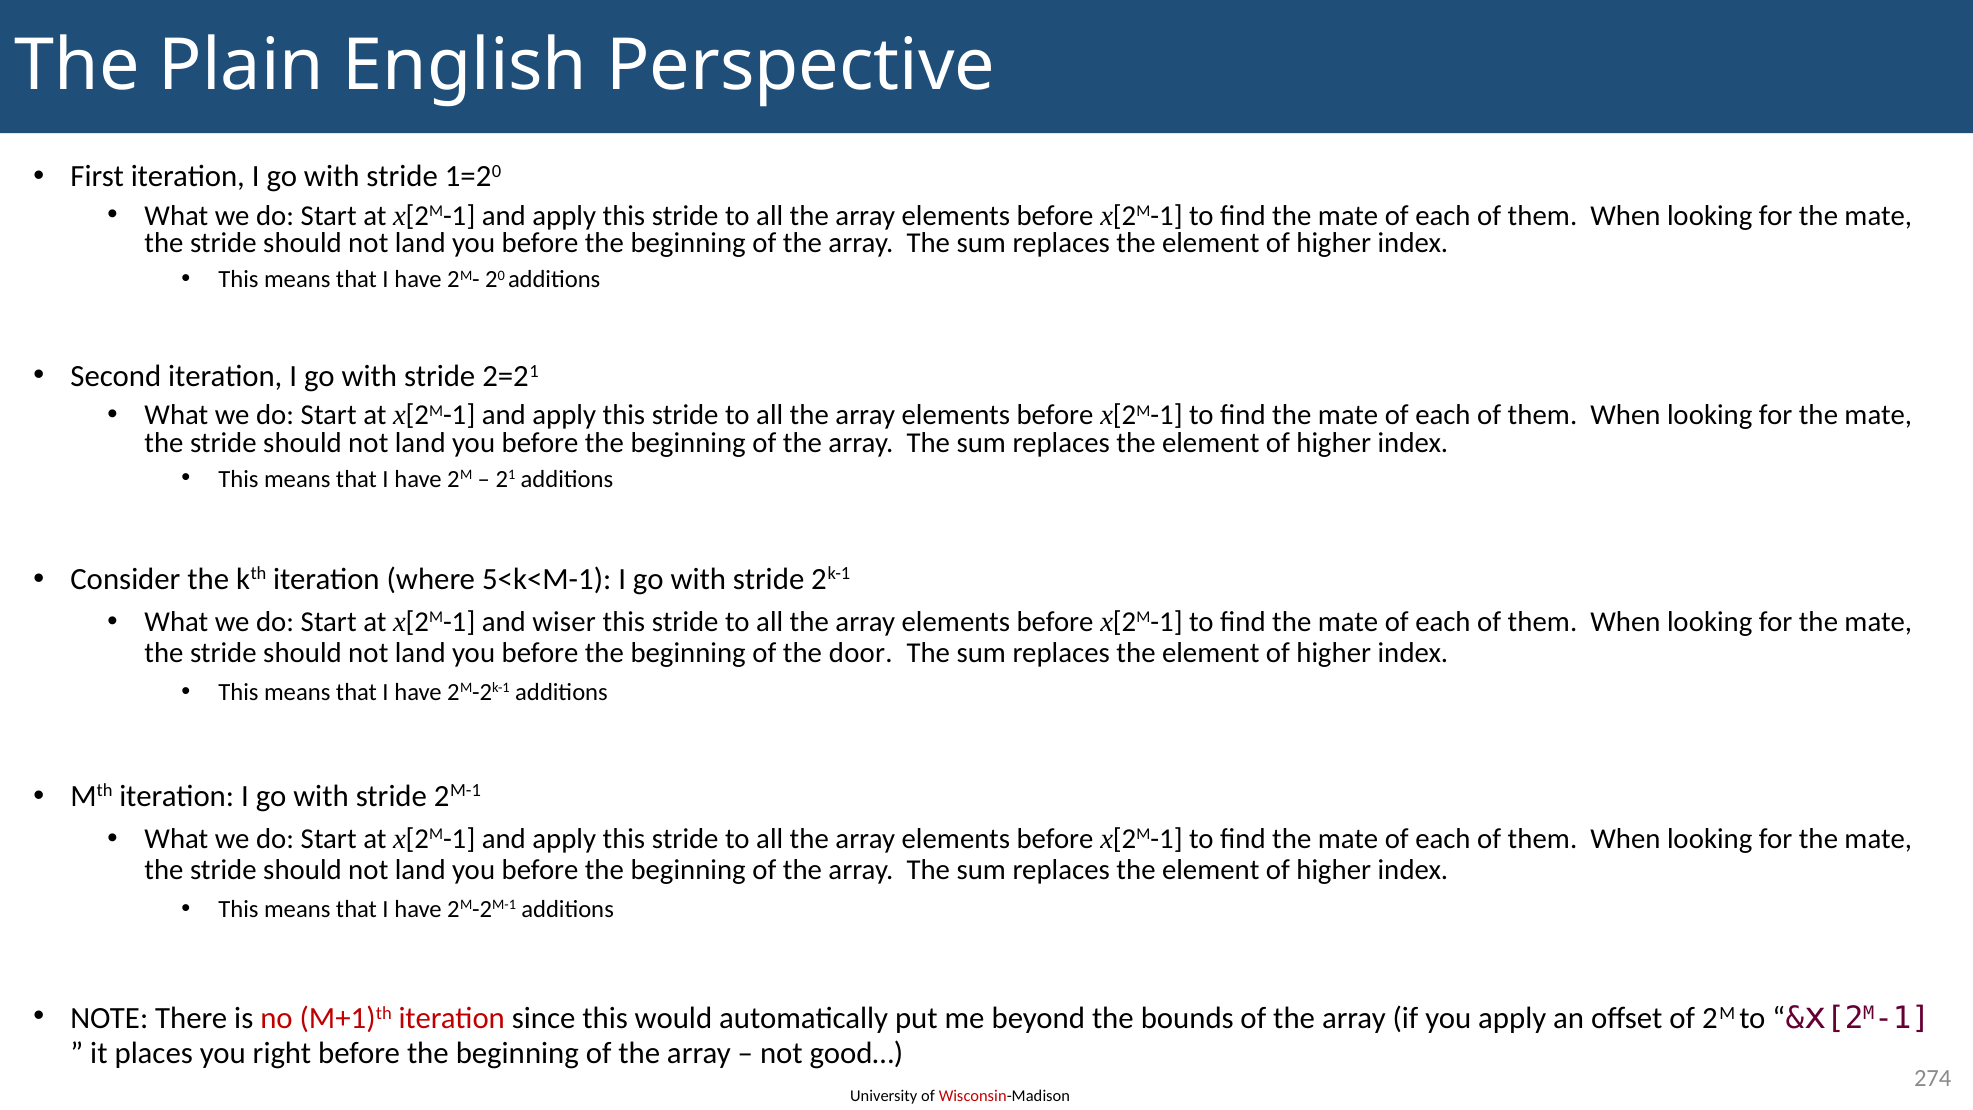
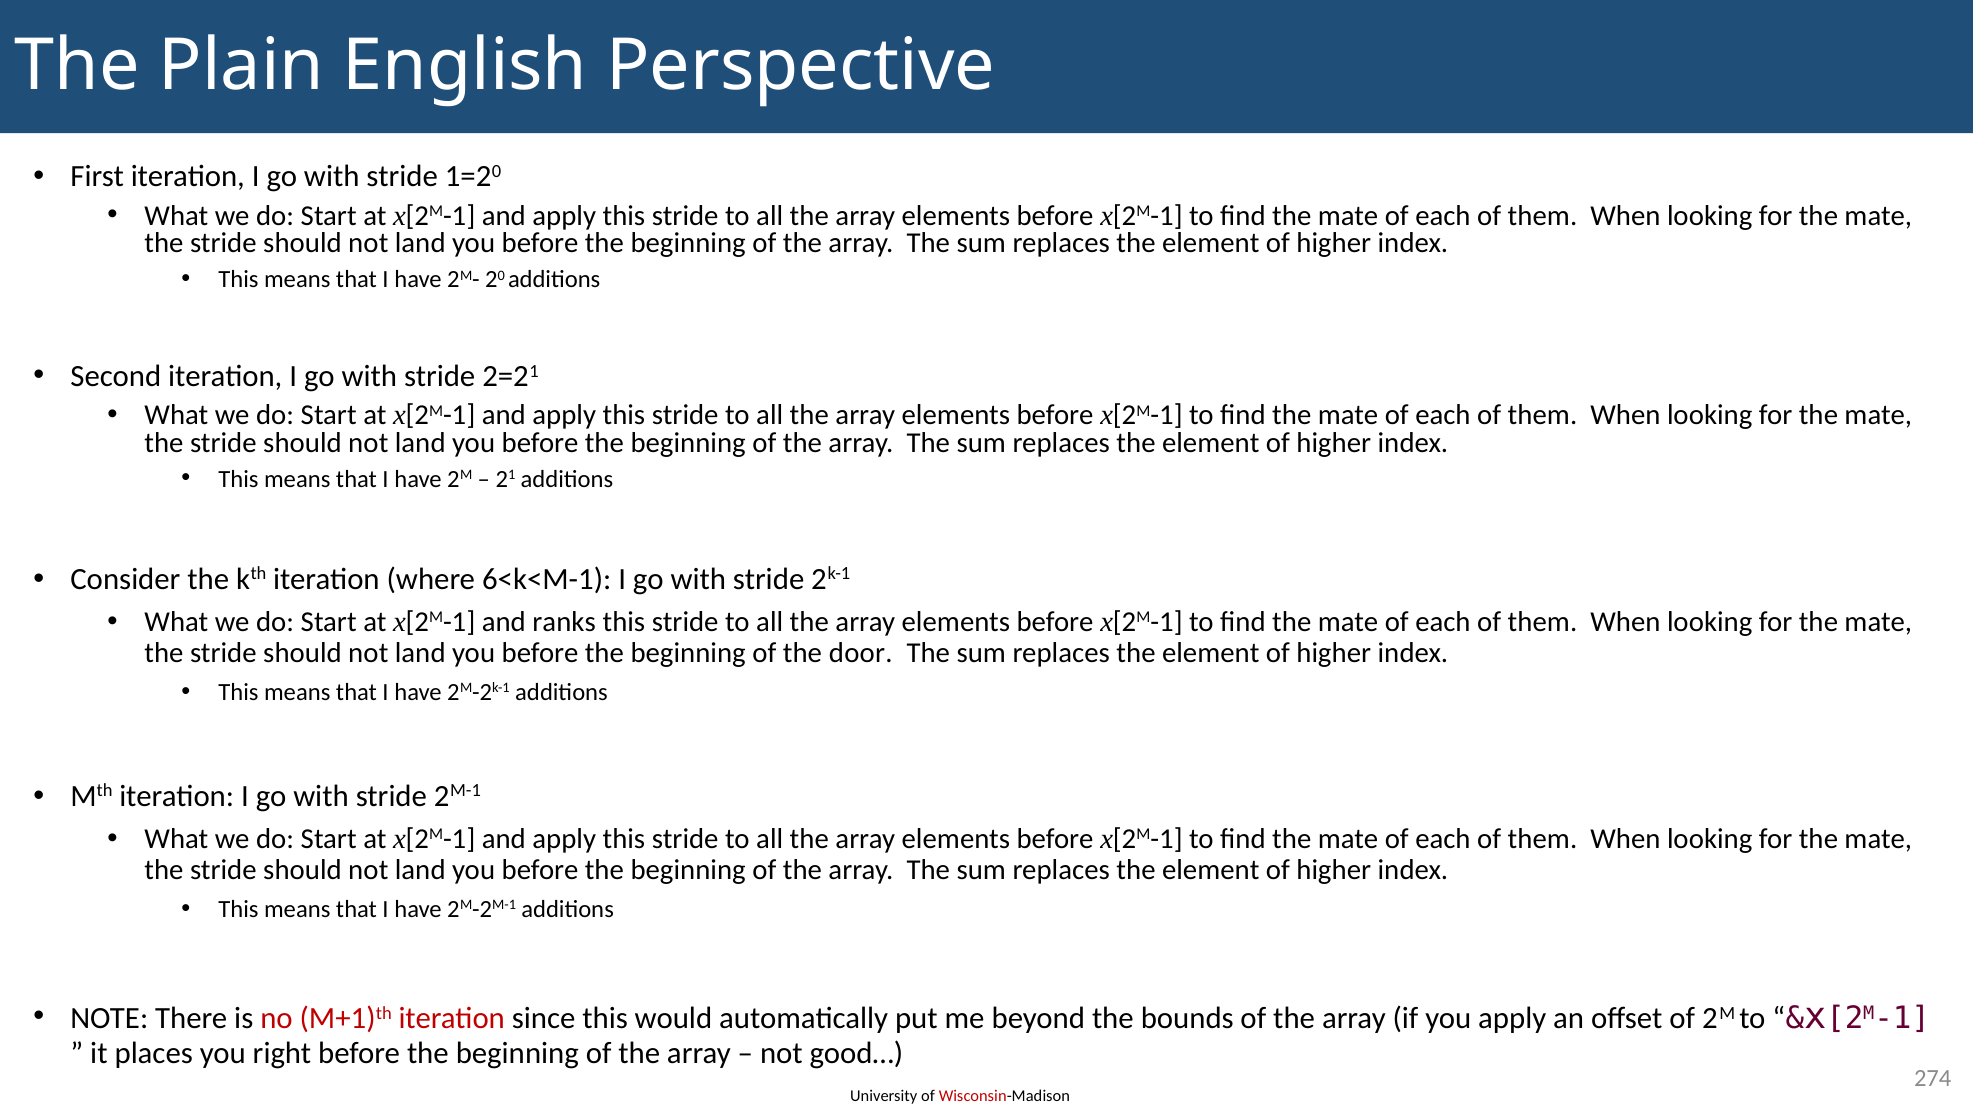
5<k<M-1: 5<k<M-1 -> 6<k<M-1
wiser: wiser -> ranks
